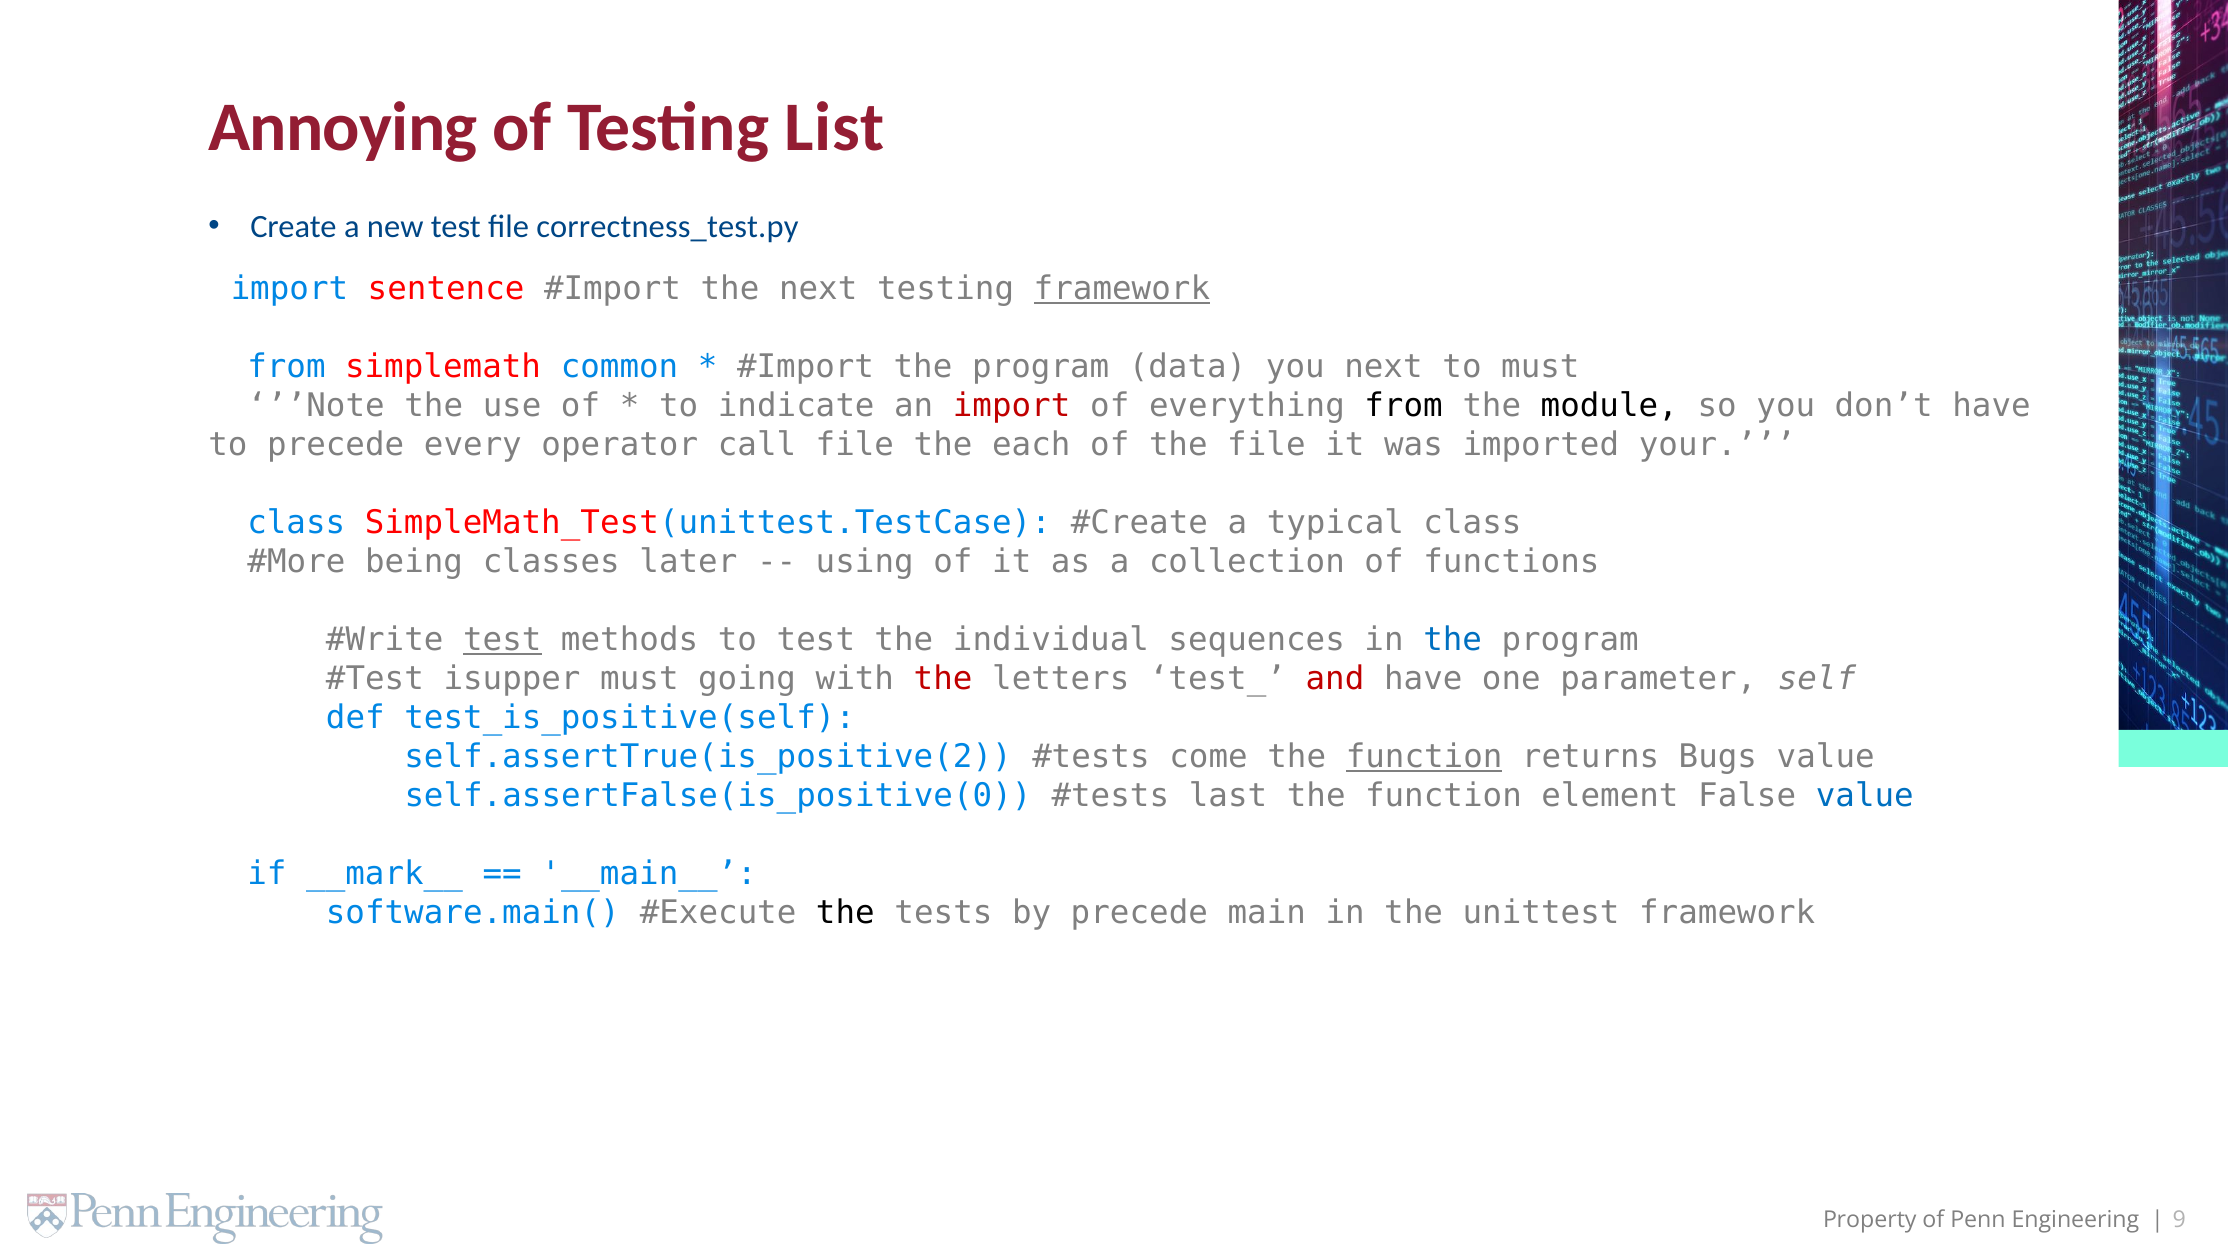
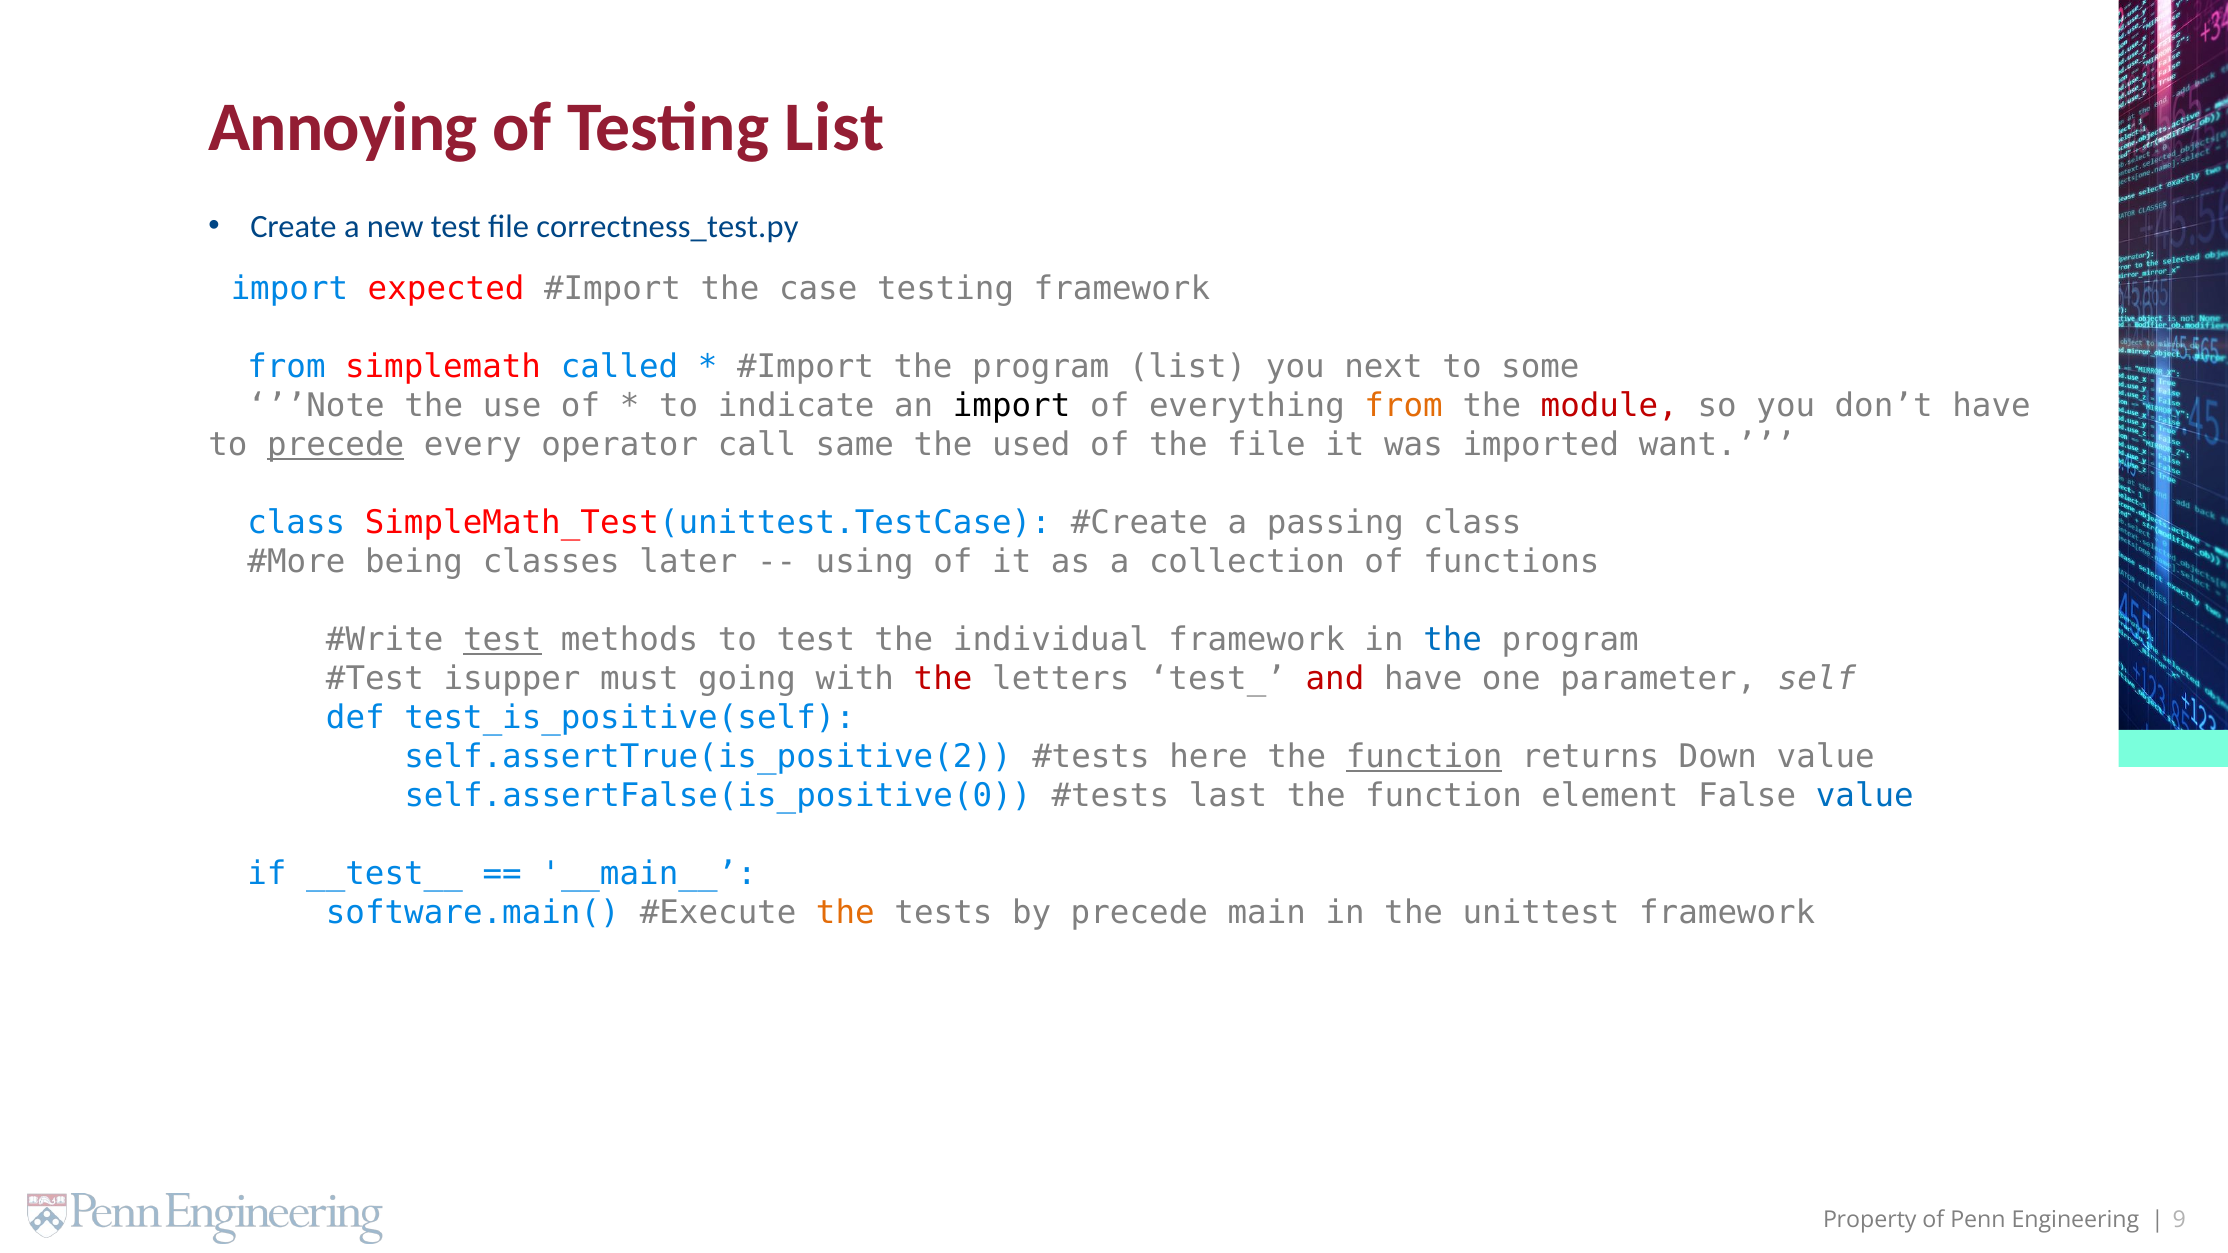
sentence: sentence -> expected
the next: next -> case
framework at (1122, 289) underline: present -> none
common: common -> called
program data: data -> list
to must: must -> some
import at (1012, 406) colour: red -> black
from at (1404, 406) colour: black -> orange
module colour: black -> red
precede at (336, 445) underline: none -> present
call file: file -> same
each: each -> used
your: your -> want
typical: typical -> passing
individual sequences: sequences -> framework
come: come -> here
Bugs: Bugs -> Down
__mark__: __mark__ -> __test__
the at (845, 913) colour: black -> orange
